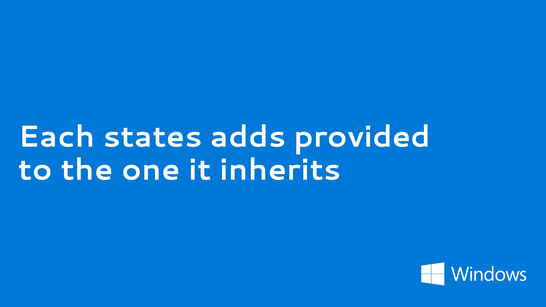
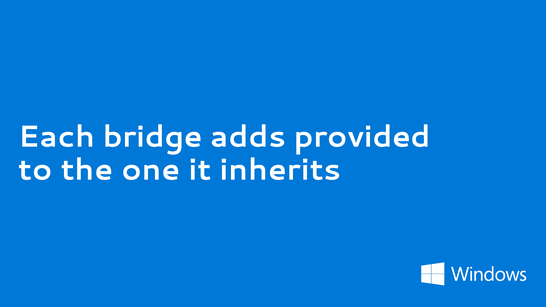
states: states -> bridge
